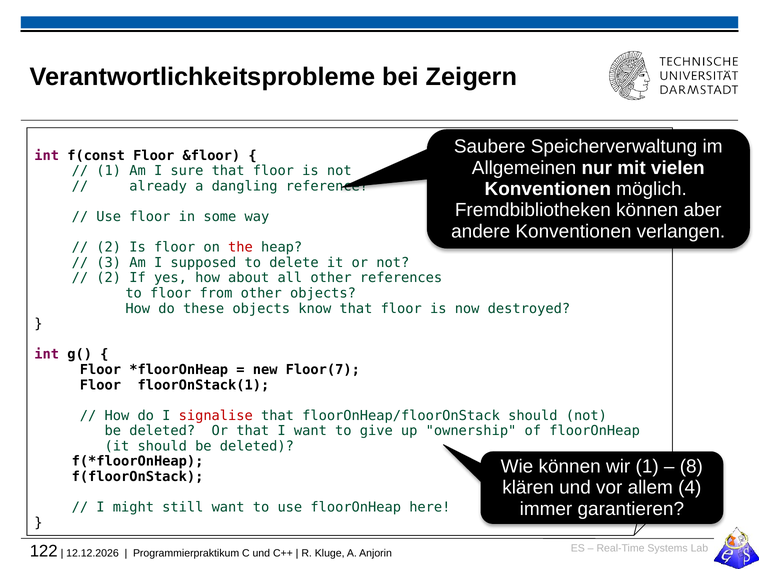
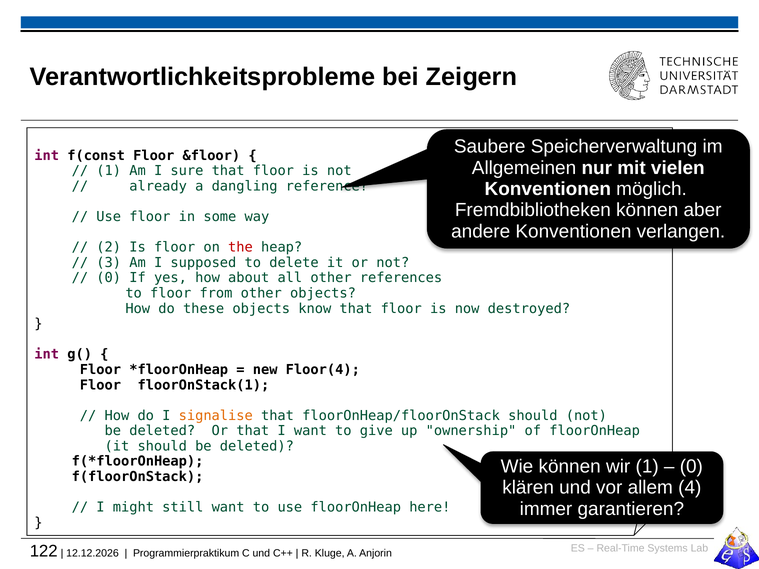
2 at (109, 278): 2 -> 0
Floor(7: Floor(7 -> Floor(4
signalise colour: red -> orange
8 at (691, 467): 8 -> 0
